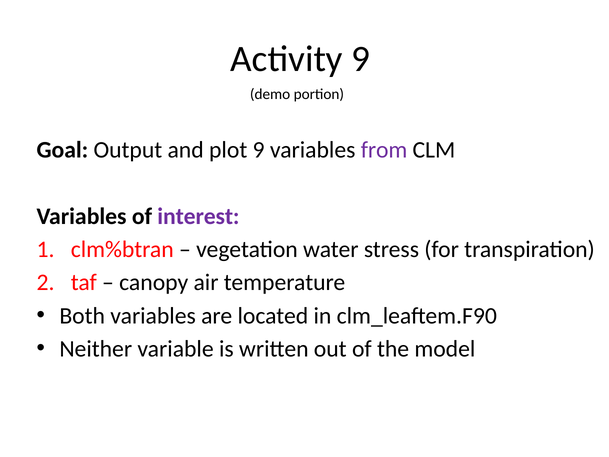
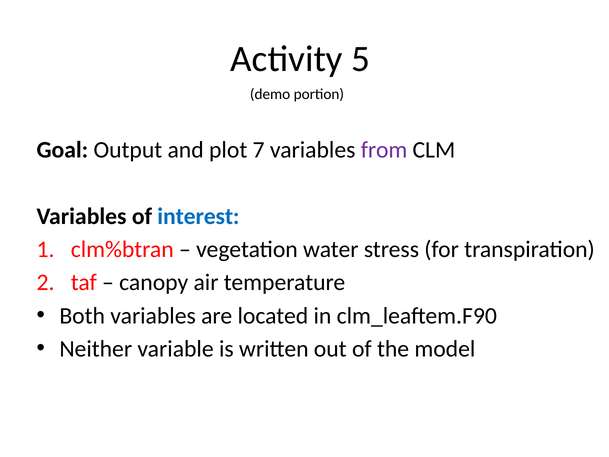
Activity 9: 9 -> 5
plot 9: 9 -> 7
interest colour: purple -> blue
